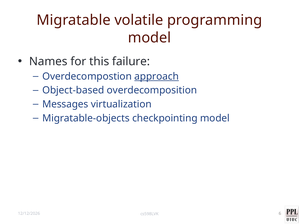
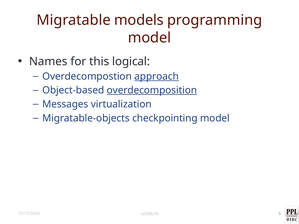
volatile: volatile -> models
failure: failure -> logical
overdecomposition underline: none -> present
